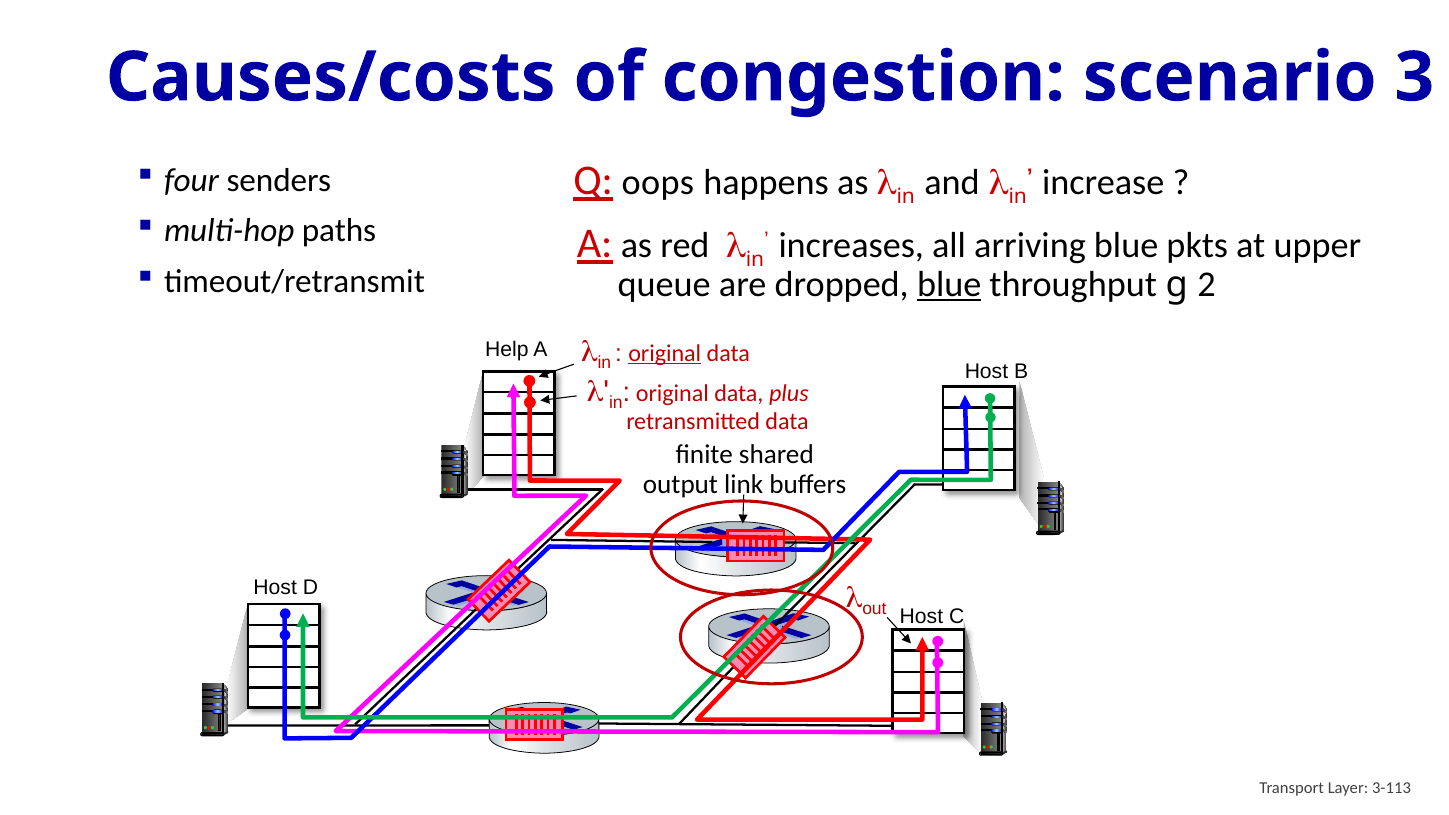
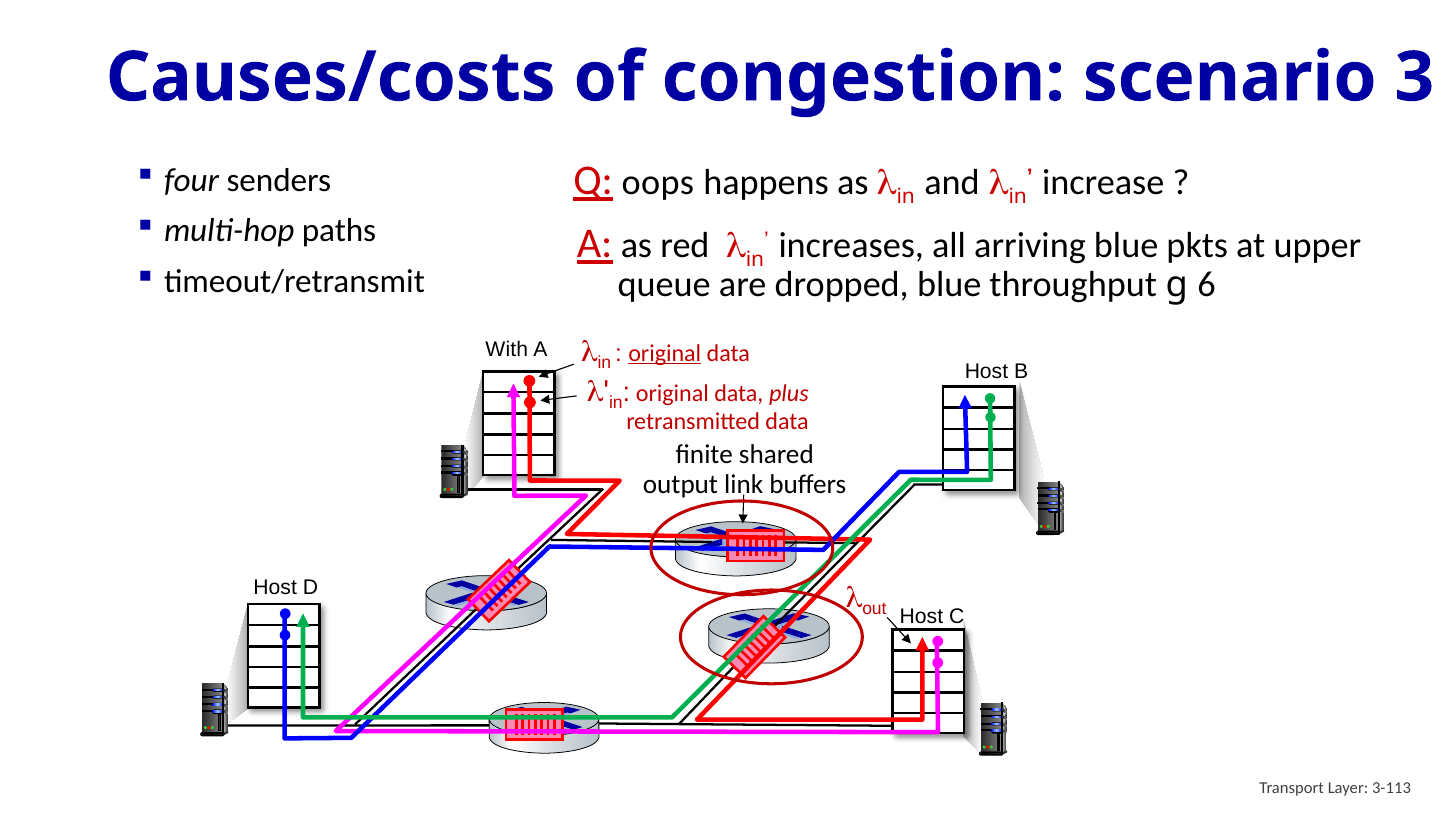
blue at (949, 285) underline: present -> none
2: 2 -> 6
Help: Help -> With
